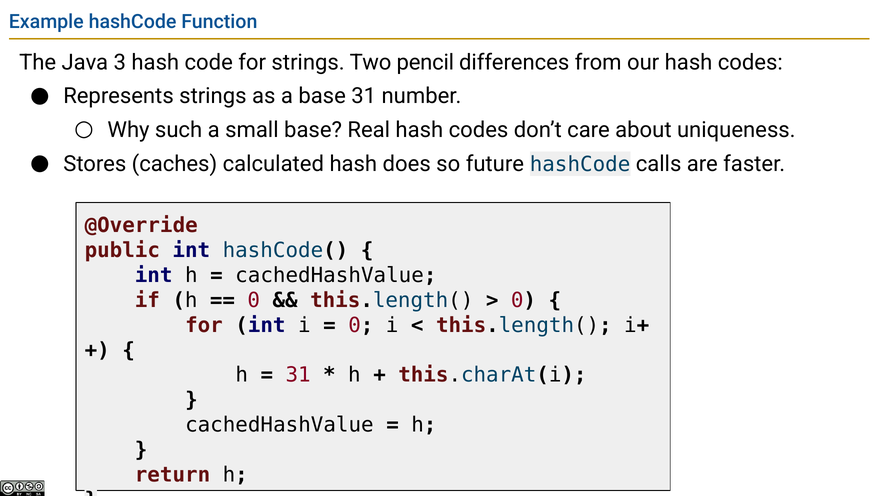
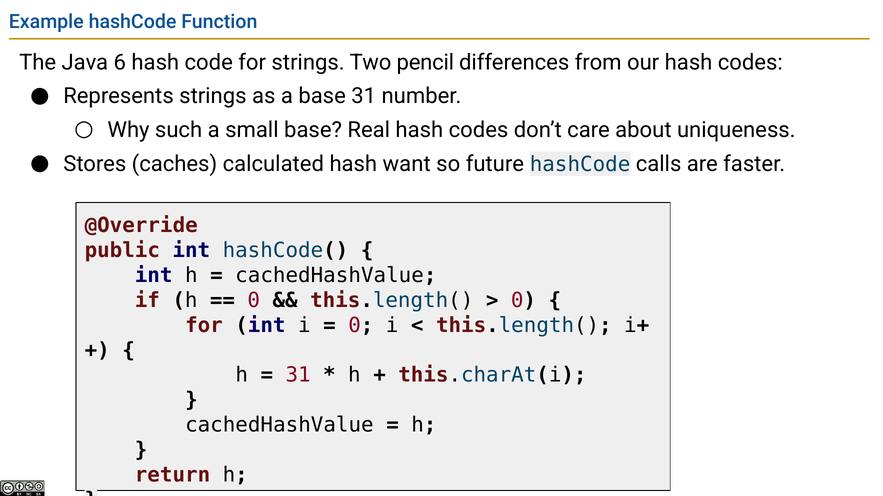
3: 3 -> 6
does: does -> want
